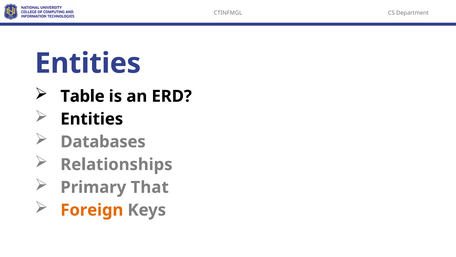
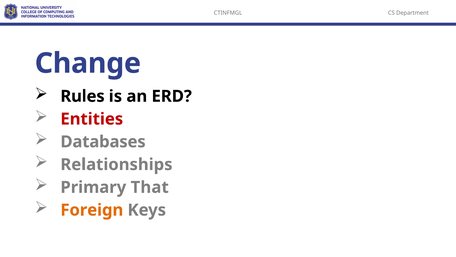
Entities at (88, 63): Entities -> Change
Table: Table -> Rules
Entities at (92, 119) colour: black -> red
